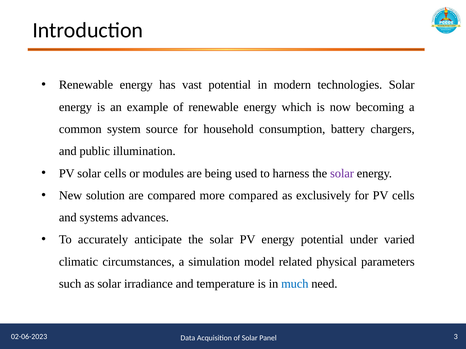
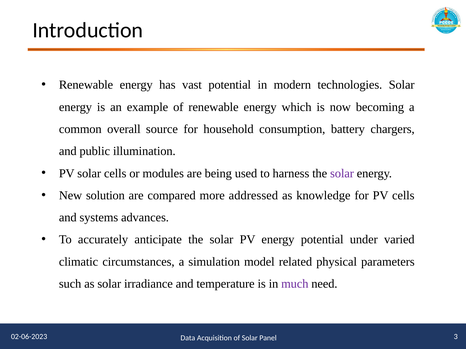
system: system -> overall
more compared: compared -> addressed
exclusively: exclusively -> knowledge
much colour: blue -> purple
